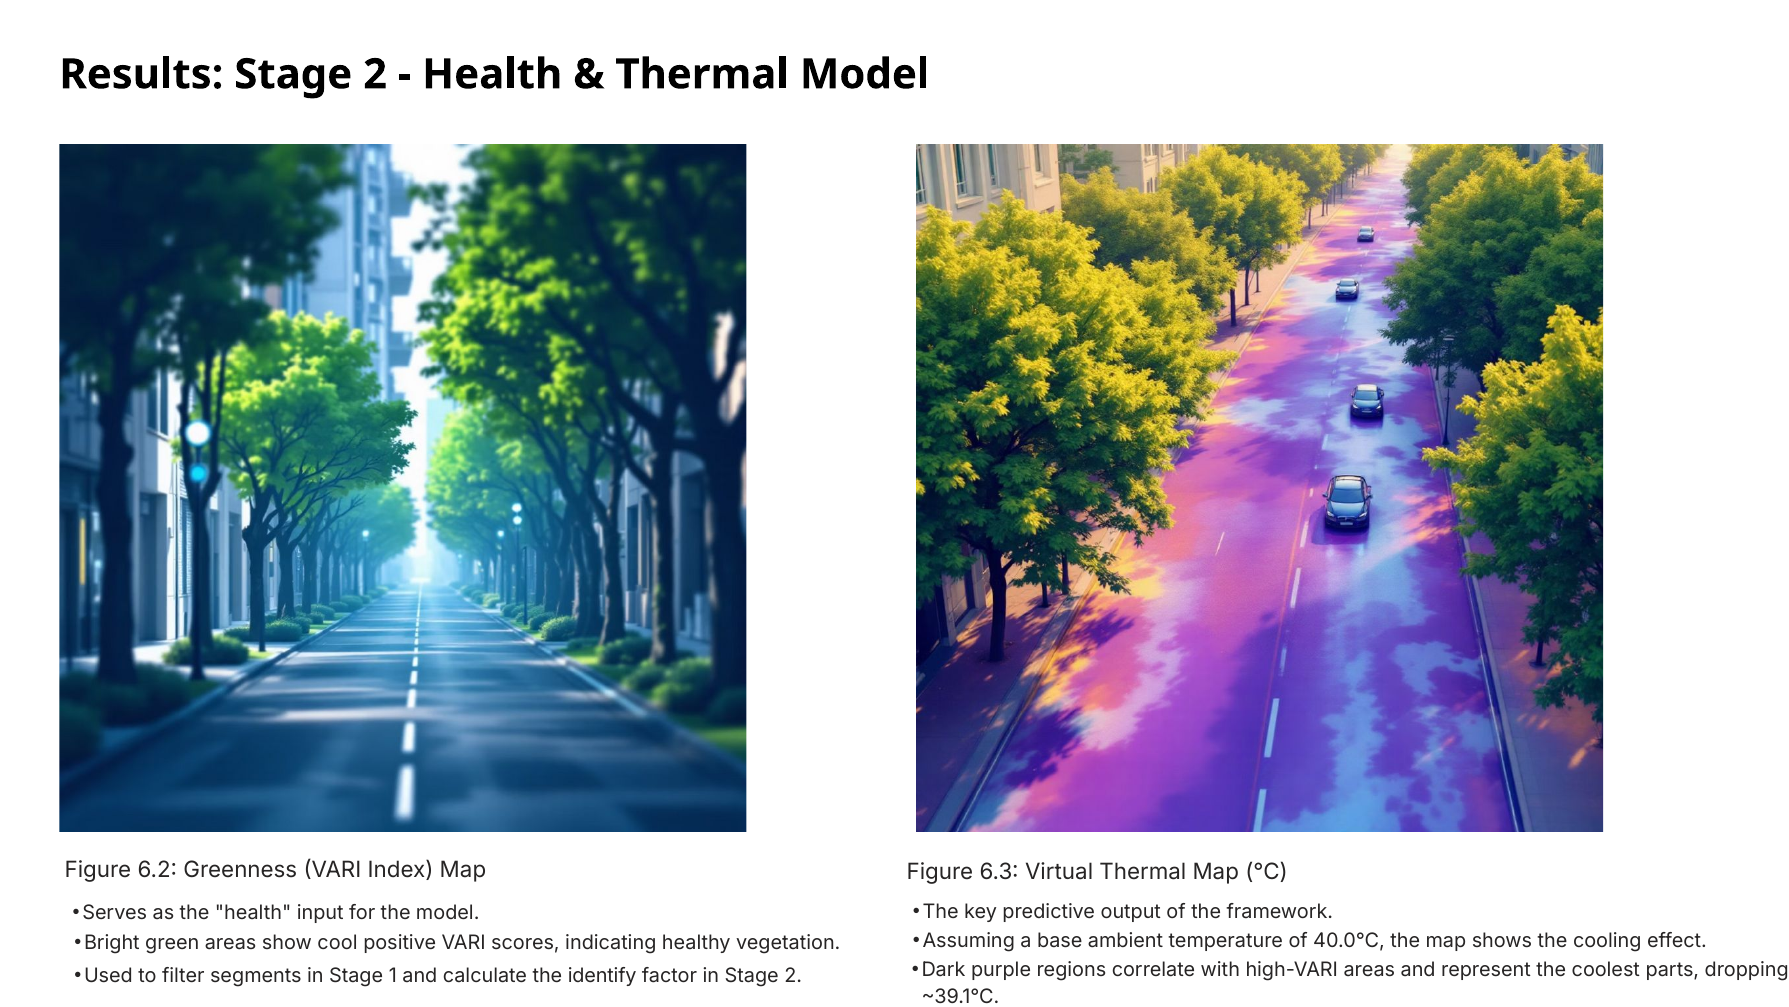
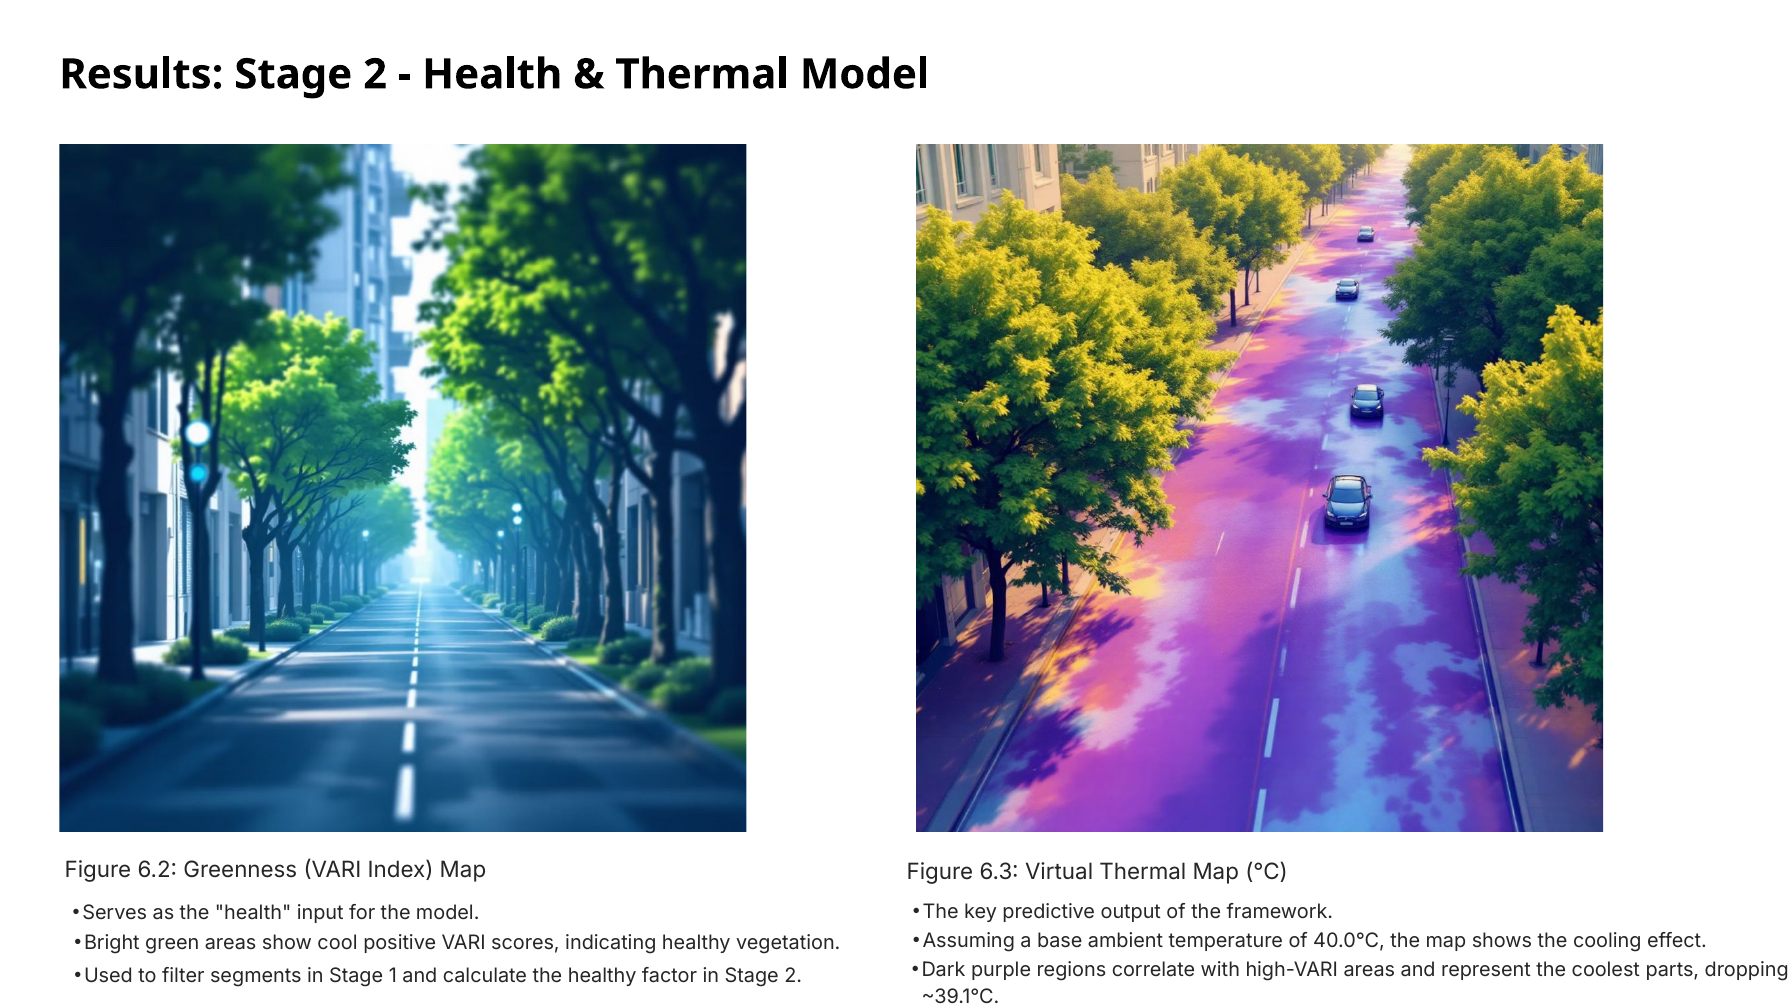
the identify: identify -> healthy
